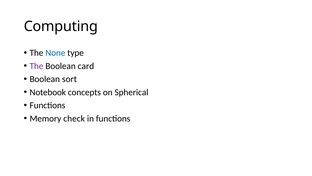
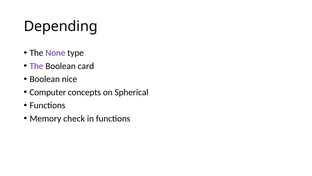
Computing: Computing -> Depending
None colour: blue -> purple
sort: sort -> nice
Notebook: Notebook -> Computer
